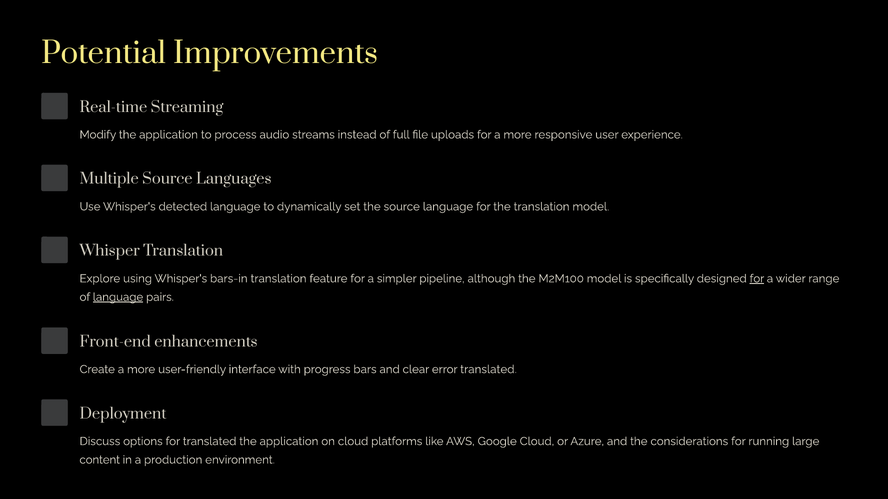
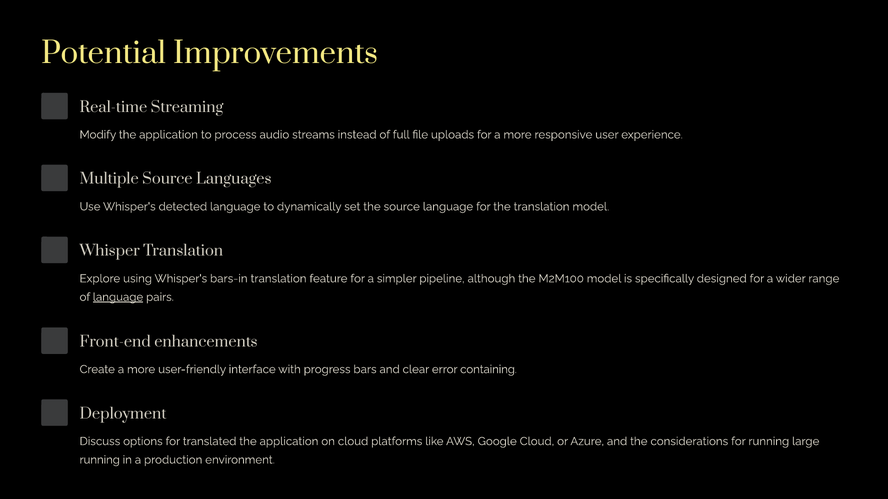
for at (757, 279) underline: present -> none
error translated: translated -> containing
content at (100, 460): content -> running
